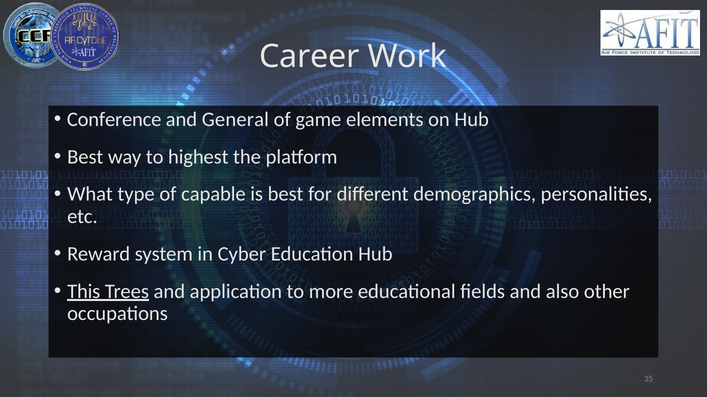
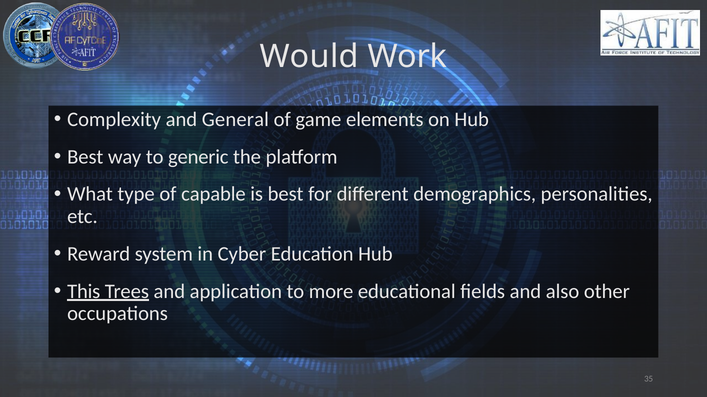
Career: Career -> Would
Conference: Conference -> Complexity
highest: highest -> generic
